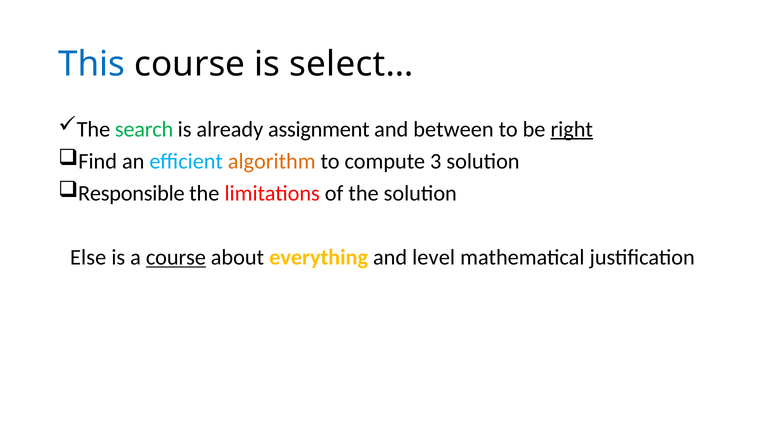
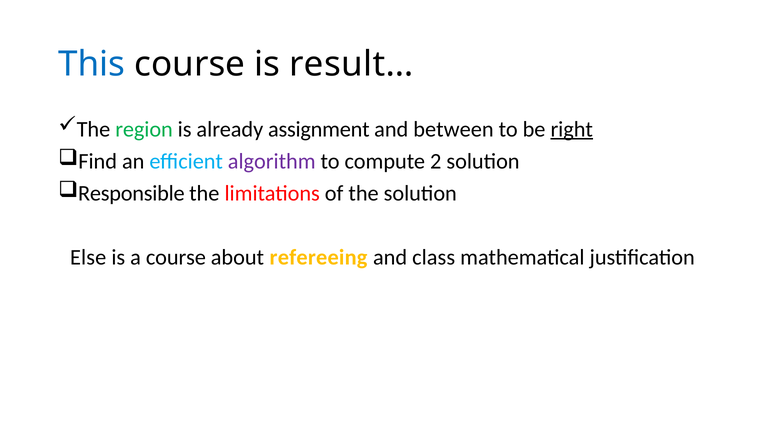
select…: select… -> result…
search: search -> region
algorithm colour: orange -> purple
3: 3 -> 2
course at (176, 258) underline: present -> none
everything: everything -> refereeing
level: level -> class
